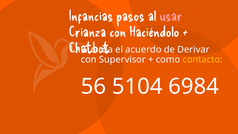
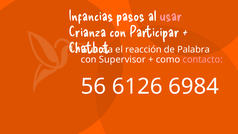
Haciéndolo: Haciéndolo -> Participar
acuerdo: acuerdo -> reacción
Derivar: Derivar -> Palabra
contacto colour: yellow -> pink
5104: 5104 -> 6126
